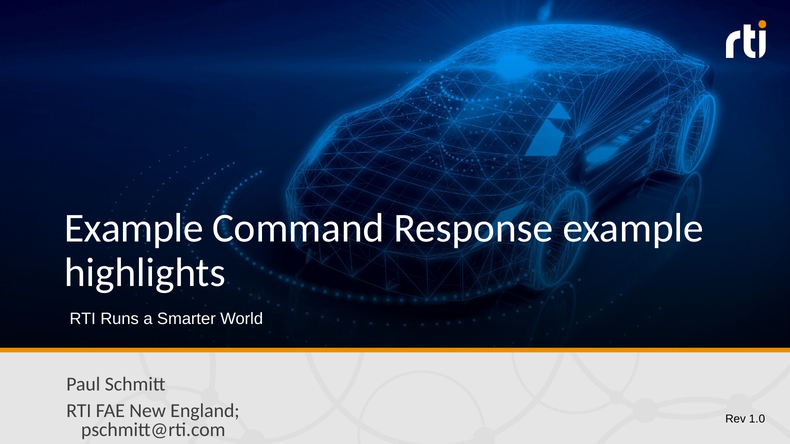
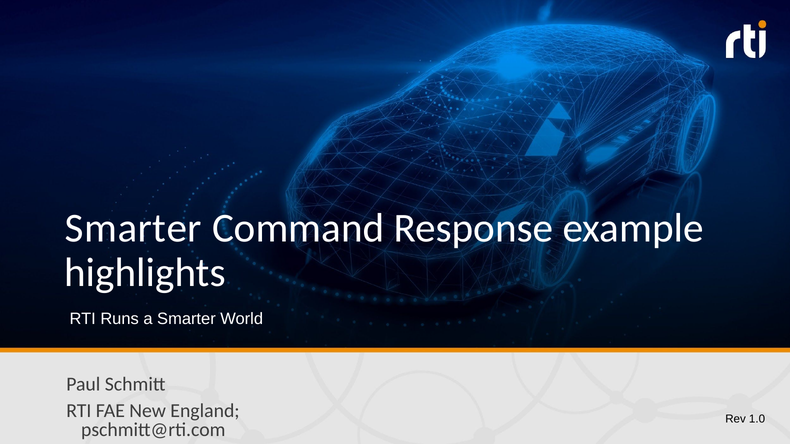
Example at (134, 228): Example -> Smarter
